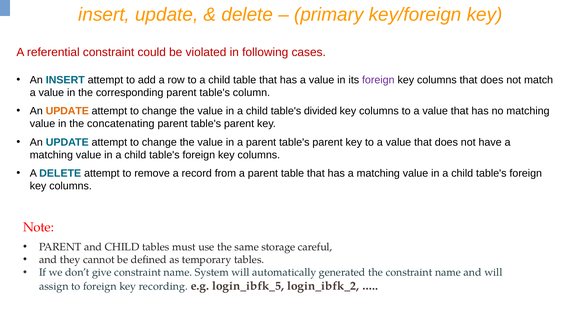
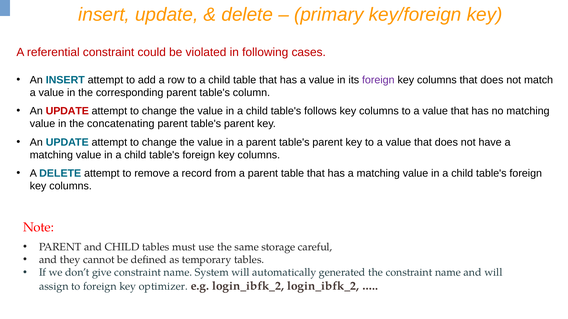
UPDATE at (67, 111) colour: orange -> red
divided: divided -> follows
recording: recording -> optimizer
e.g login_ibfk_5: login_ibfk_5 -> login_ibfk_2
